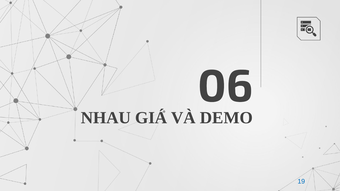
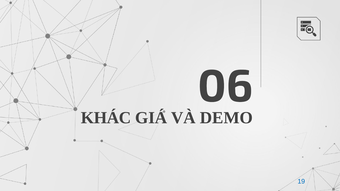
NHAU: NHAU -> KHÁC
